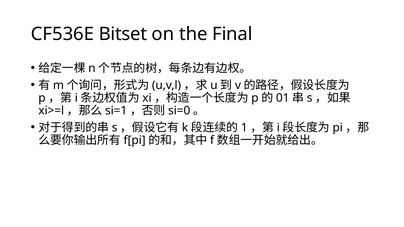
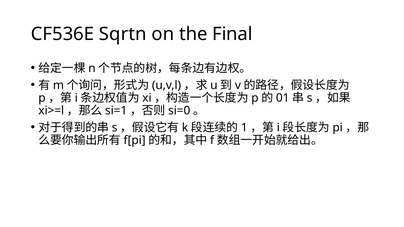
Bitset: Bitset -> Sqrtn
